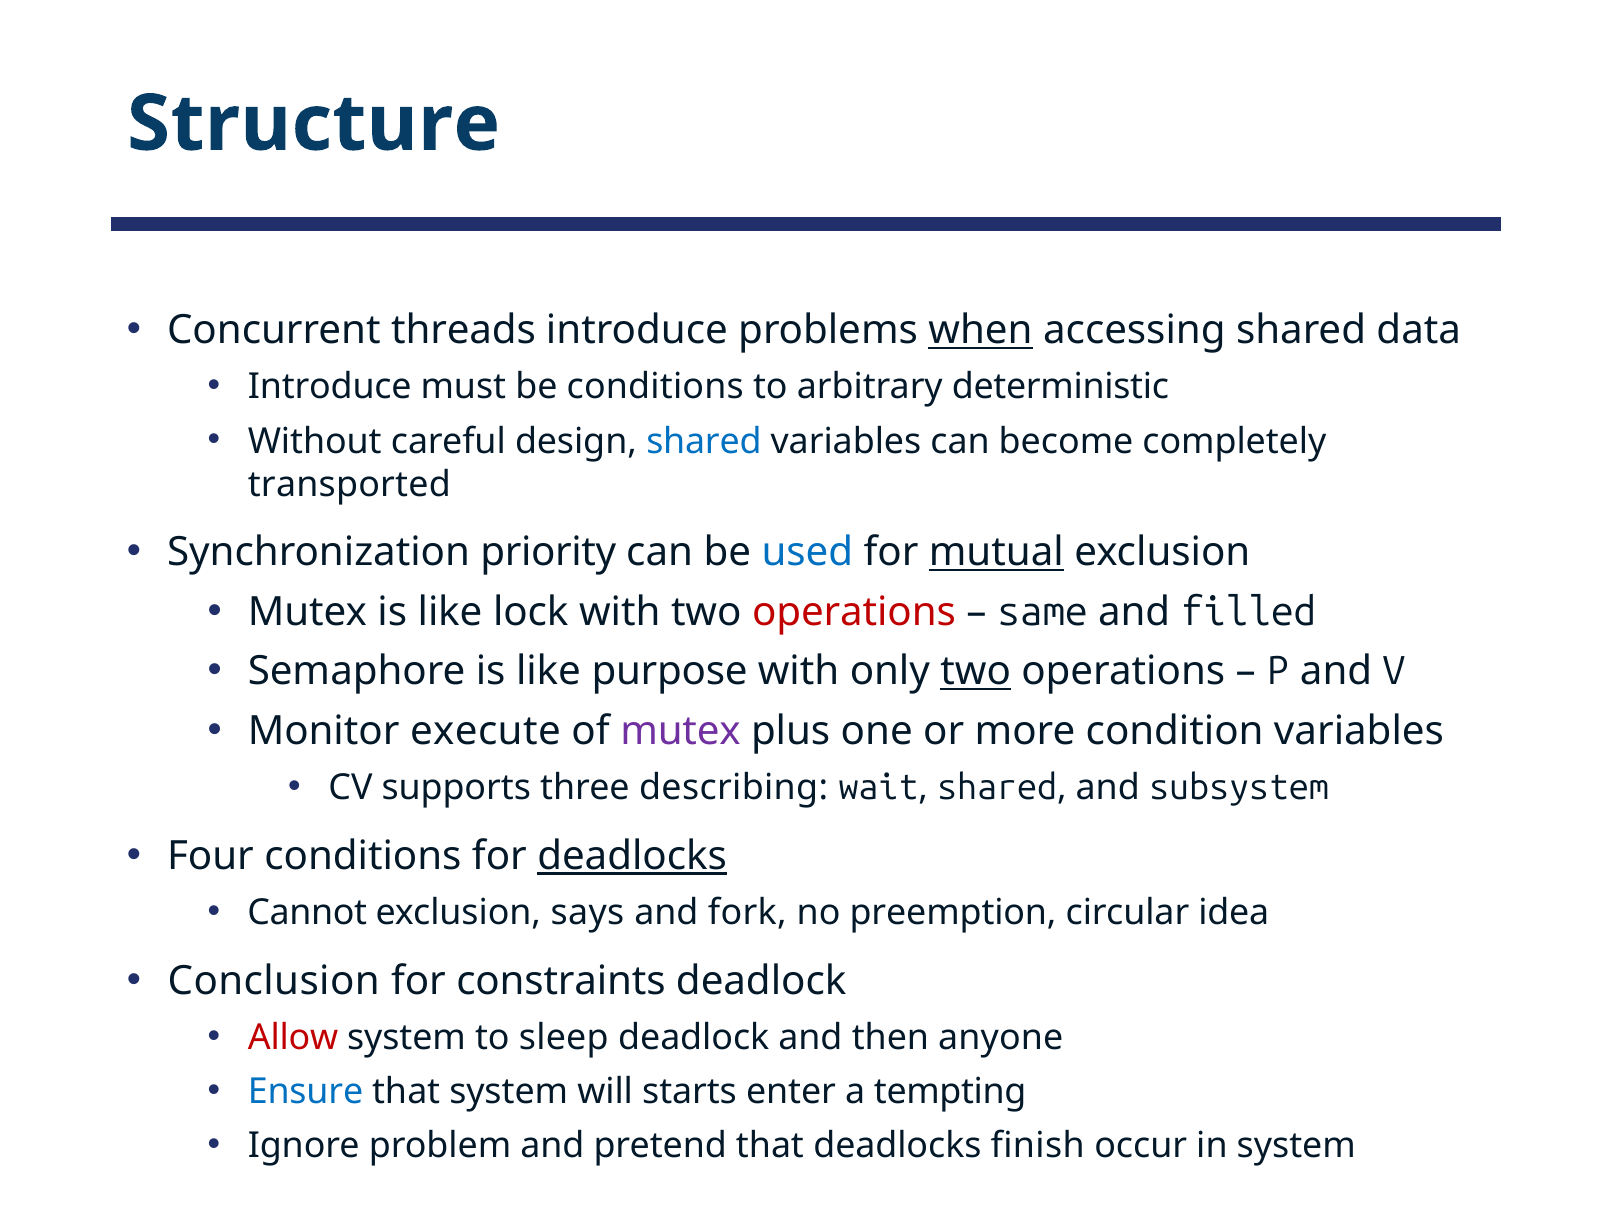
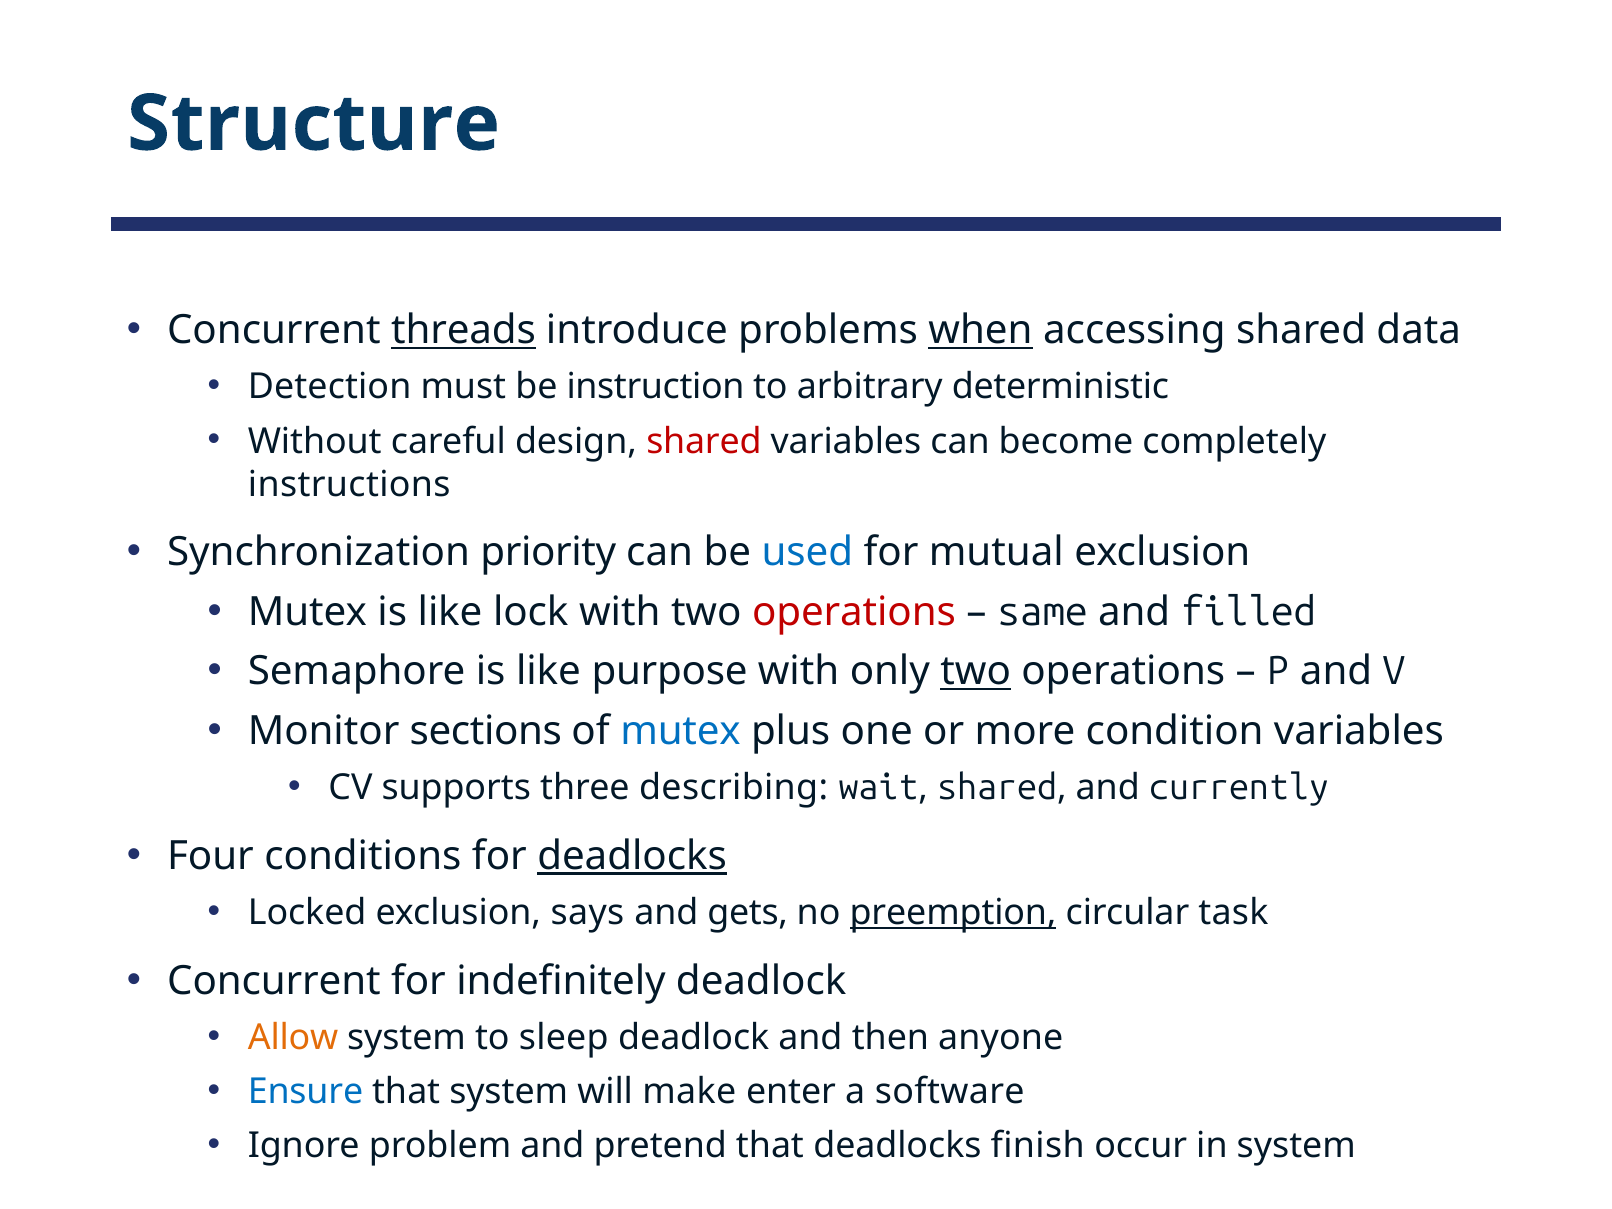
threads underline: none -> present
Introduce at (330, 387): Introduce -> Detection
be conditions: conditions -> instruction
shared at (704, 441) colour: blue -> red
transported: transported -> instructions
mutual underline: present -> none
execute: execute -> sections
mutex at (680, 731) colour: purple -> blue
subsystem: subsystem -> currently
Cannot: Cannot -> Locked
fork: fork -> gets
preemption underline: none -> present
idea: idea -> task
Conclusion at (274, 981): Conclusion -> Concurrent
constraints: constraints -> indefinitely
Allow colour: red -> orange
starts: starts -> make
tempting: tempting -> software
